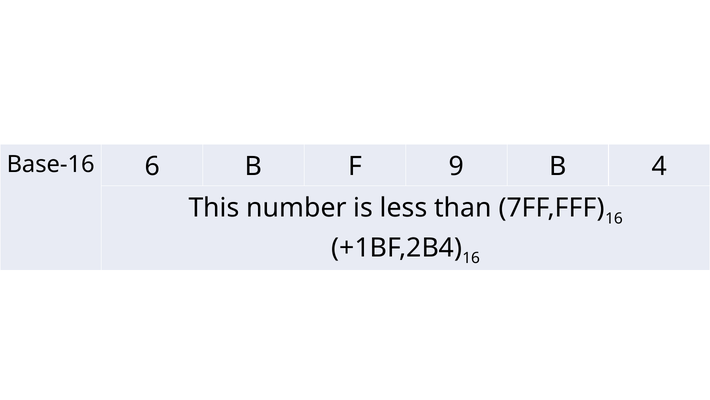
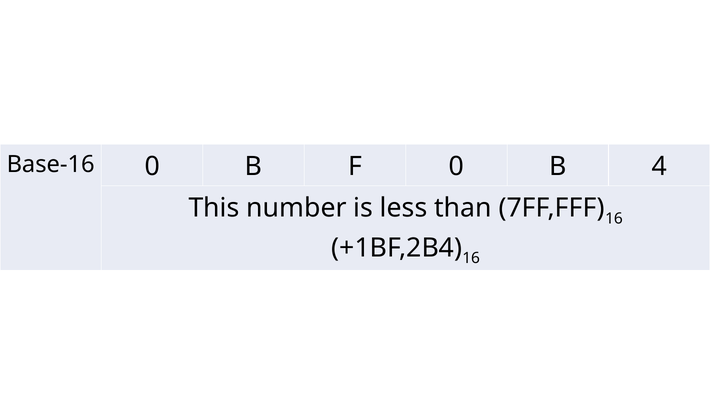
Base-16 6: 6 -> 0
F 9: 9 -> 0
